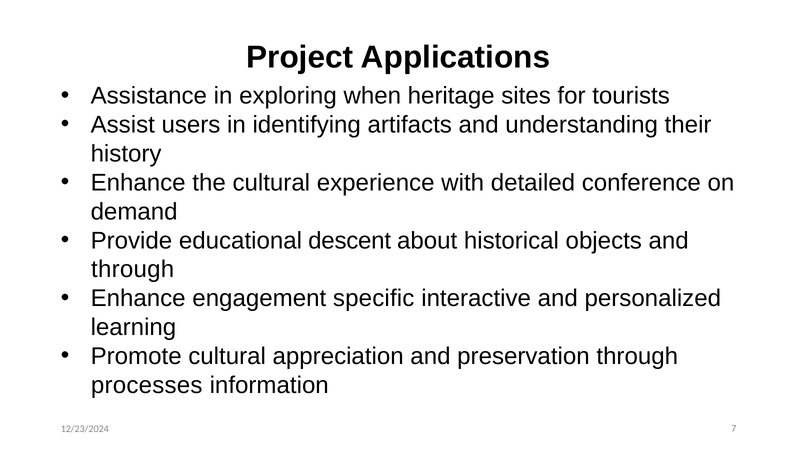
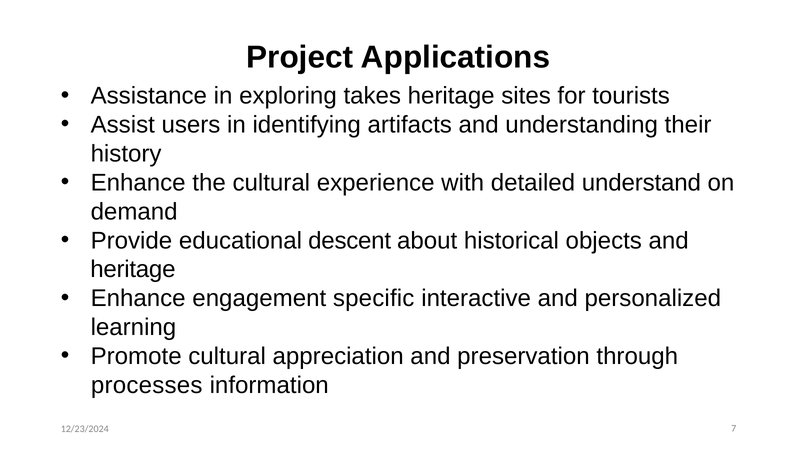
when: when -> takes
conference: conference -> understand
through at (133, 269): through -> heritage
